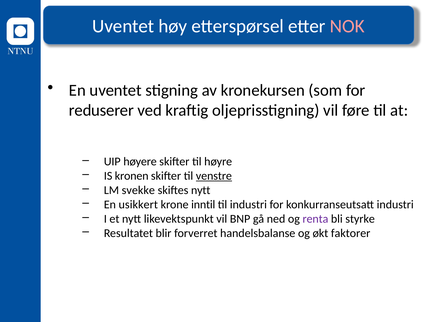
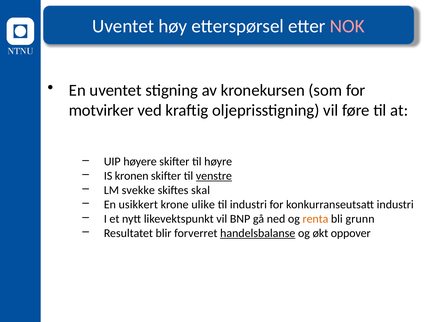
reduserer: reduserer -> motvirker
skiftes nytt: nytt -> skal
inntil: inntil -> ulike
renta colour: purple -> orange
styrke: styrke -> grunn
handelsbalanse underline: none -> present
faktorer: faktorer -> oppover
